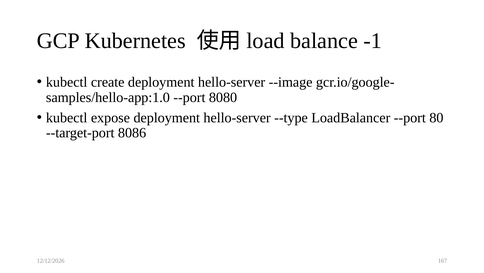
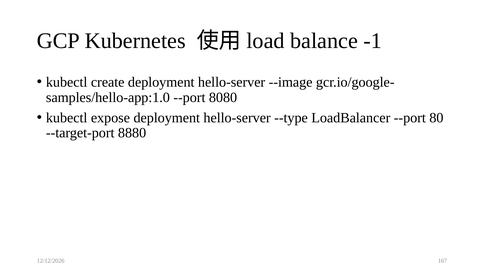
8086: 8086 -> 8880
